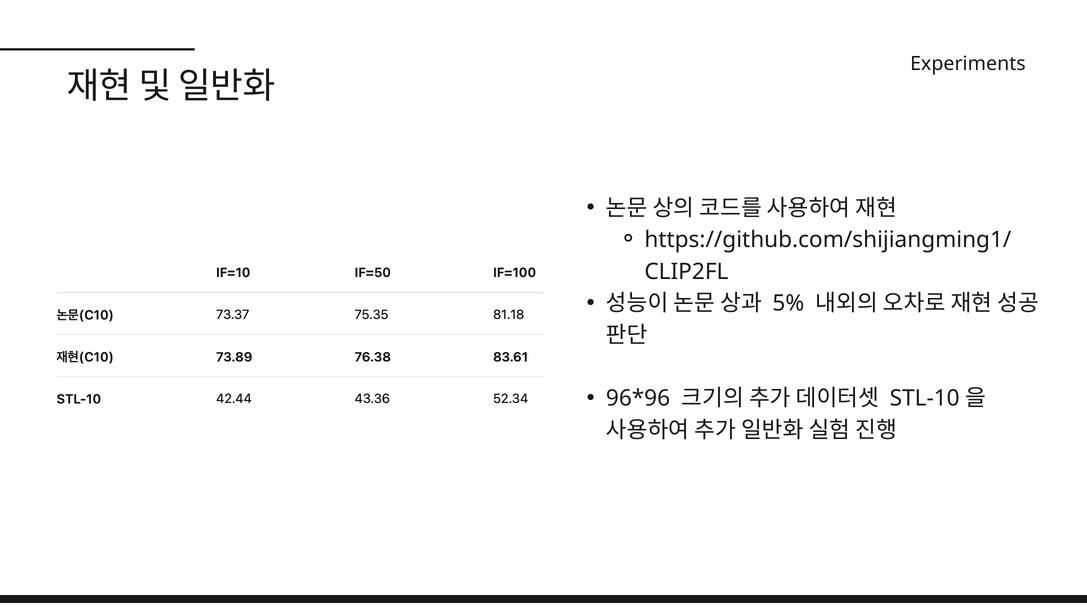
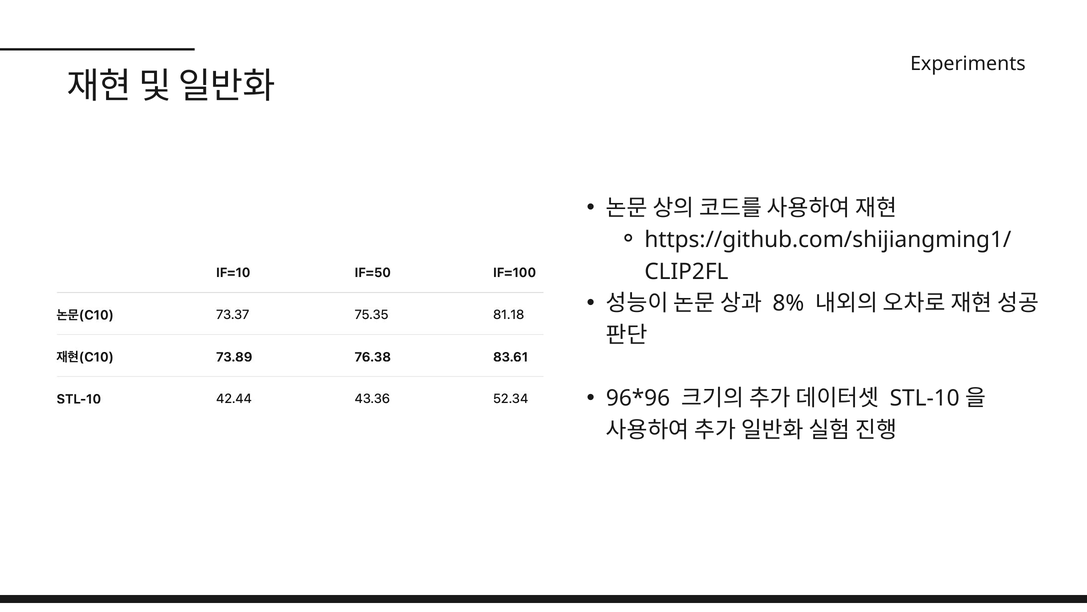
5%: 5% -> 8%
